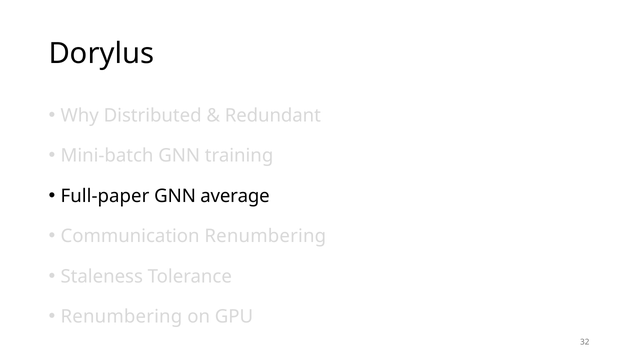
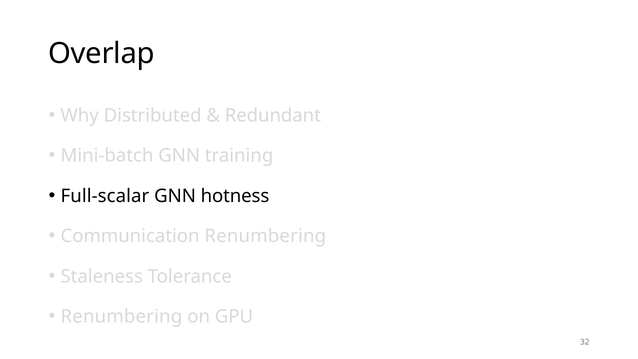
Dorylus: Dorylus -> Overlap
Full-paper: Full-paper -> Full-scalar
average: average -> hotness
